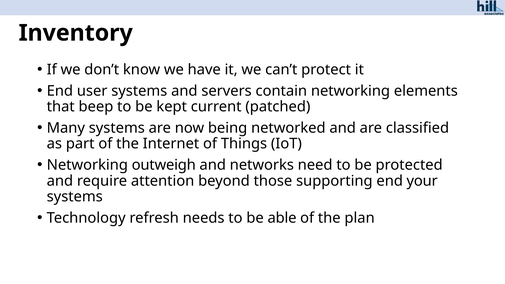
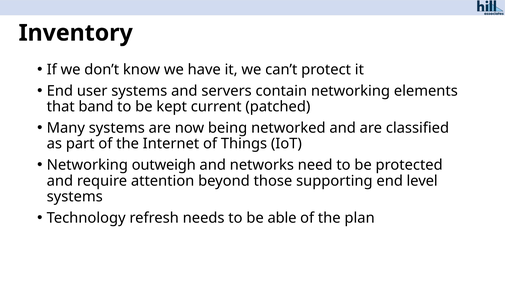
beep: beep -> band
your: your -> level
